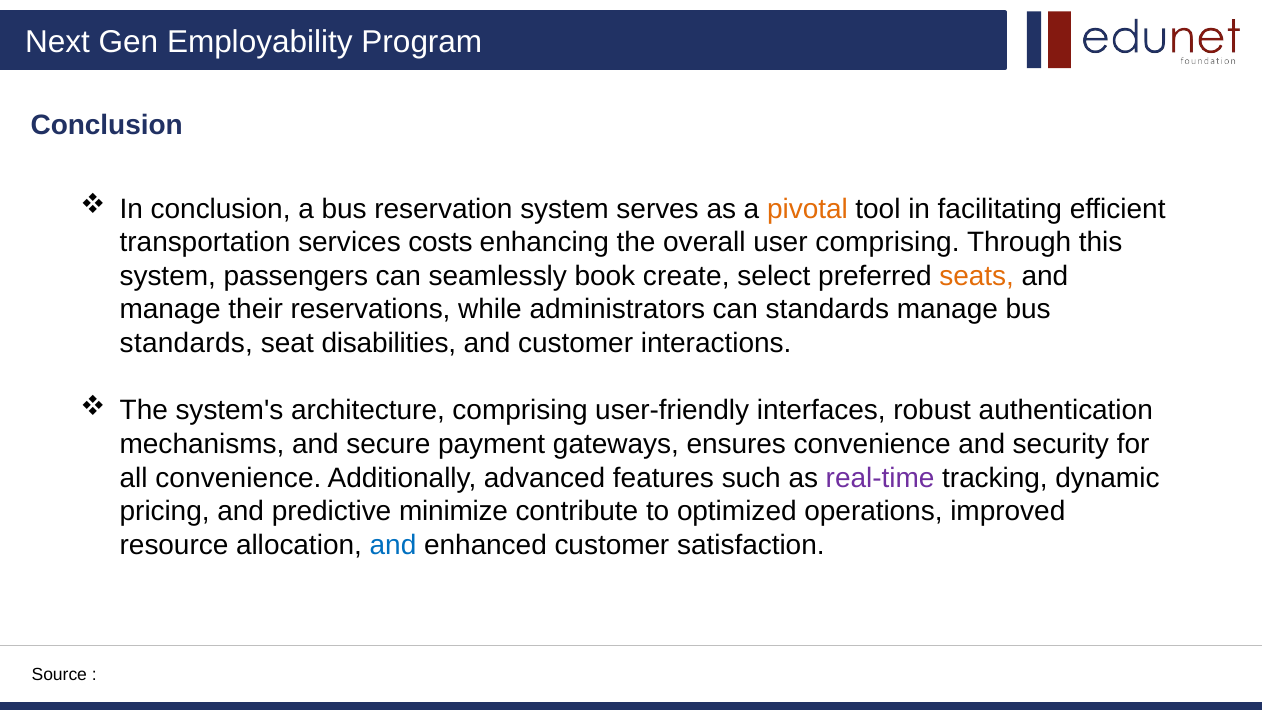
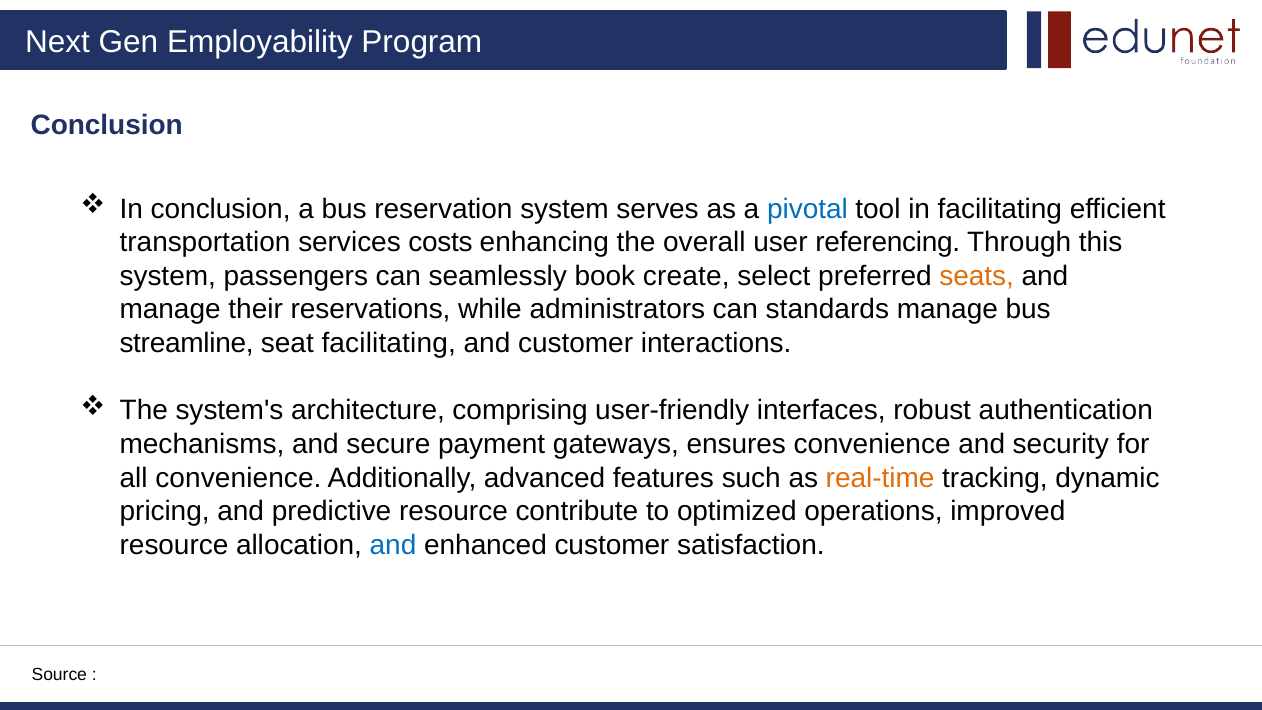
pivotal colour: orange -> blue
user comprising: comprising -> referencing
standards at (186, 343): standards -> streamline
seat disabilities: disabilities -> facilitating
real-time colour: purple -> orange
predictive minimize: minimize -> resource
